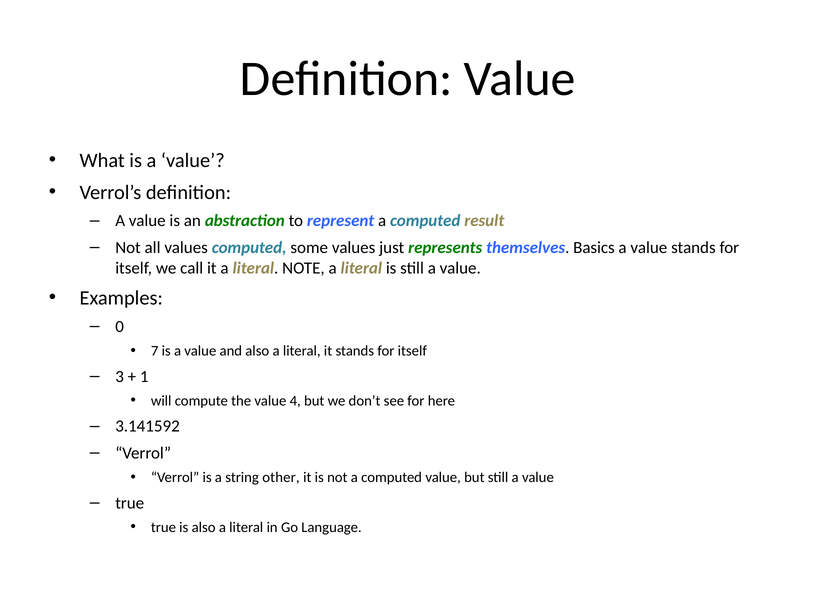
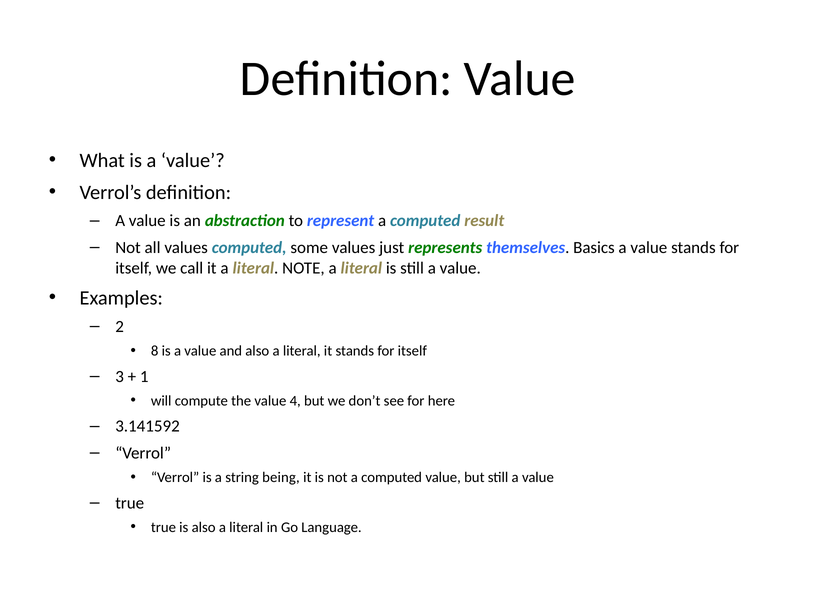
0: 0 -> 2
7: 7 -> 8
other: other -> being
